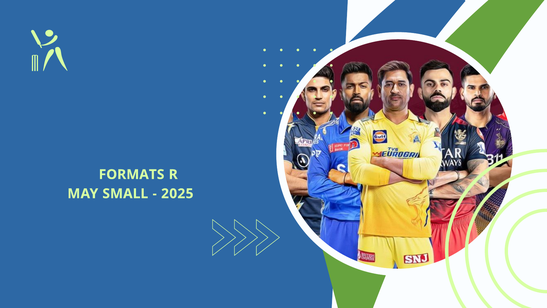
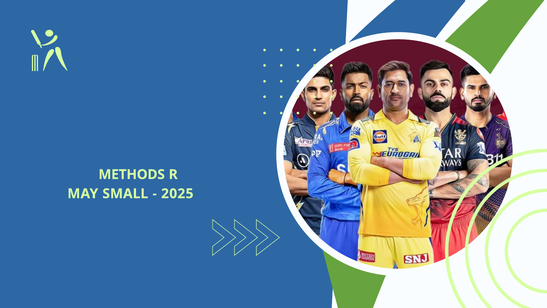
FORMATS: FORMATS -> METHODS
